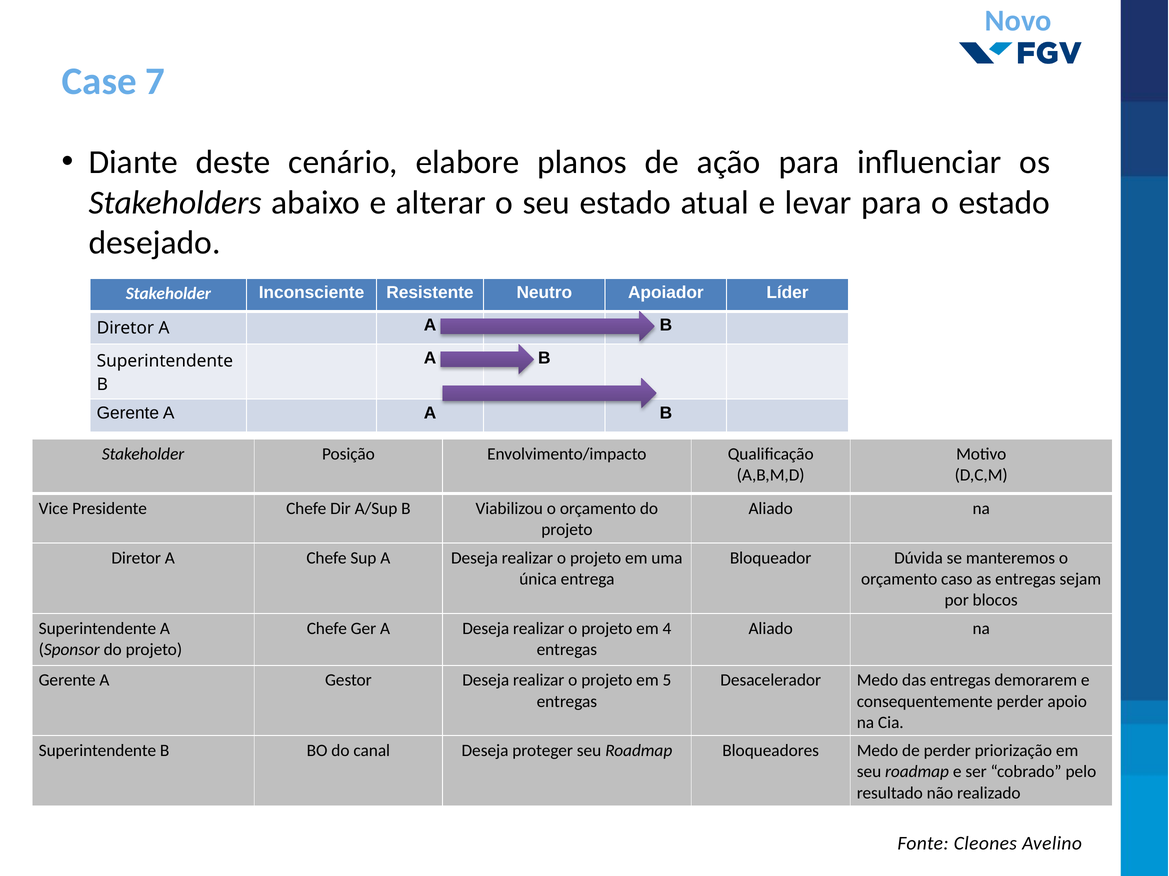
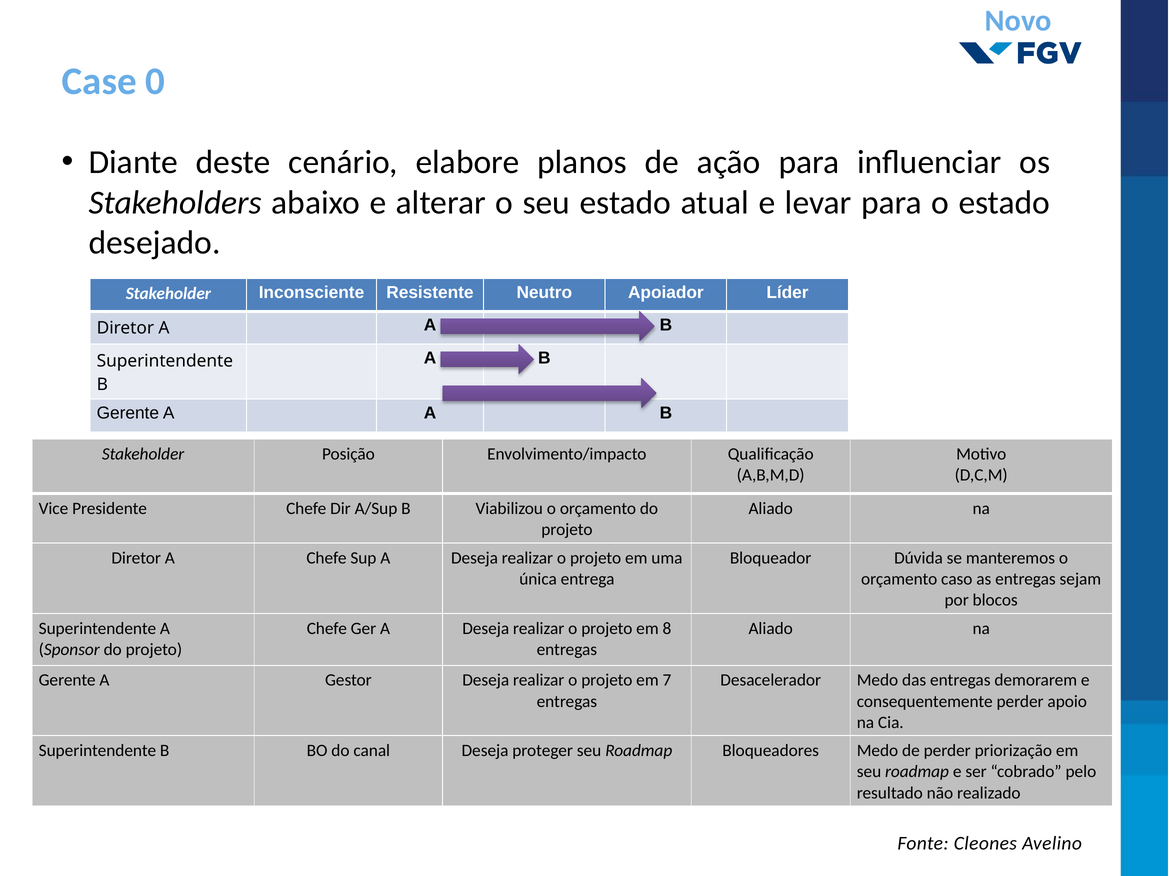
7: 7 -> 0
4: 4 -> 8
5: 5 -> 7
